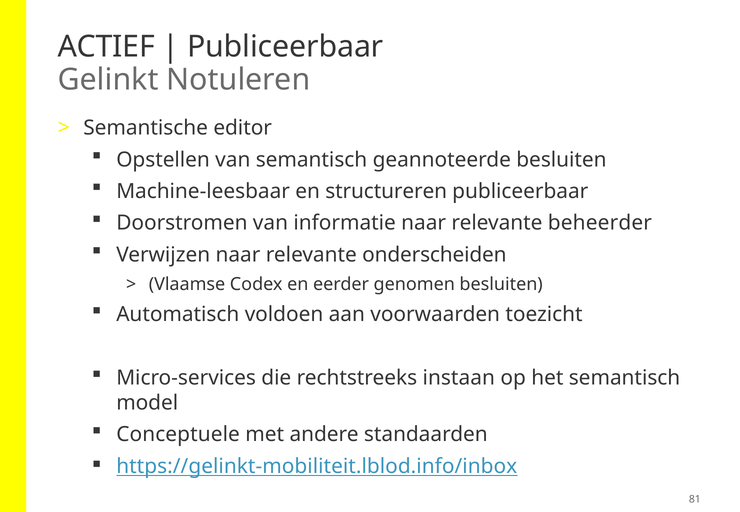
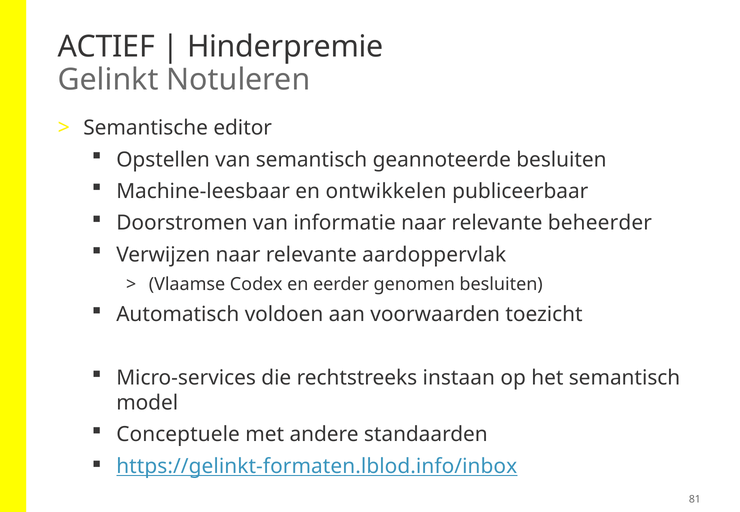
Publiceerbaar at (285, 47): Publiceerbaar -> Hinderpremie
structureren: structureren -> ontwikkelen
onderscheiden: onderscheiden -> aardoppervlak
https://gelinkt-mobiliteit.lblod.info/inbox: https://gelinkt-mobiliteit.lblod.info/inbox -> https://gelinkt-formaten.lblod.info/inbox
